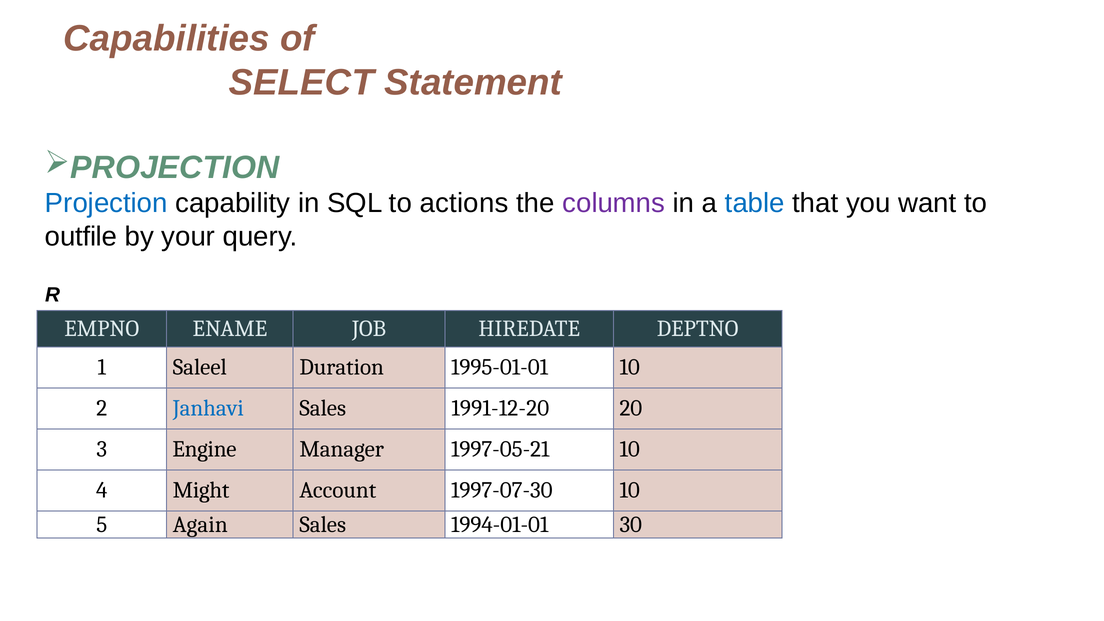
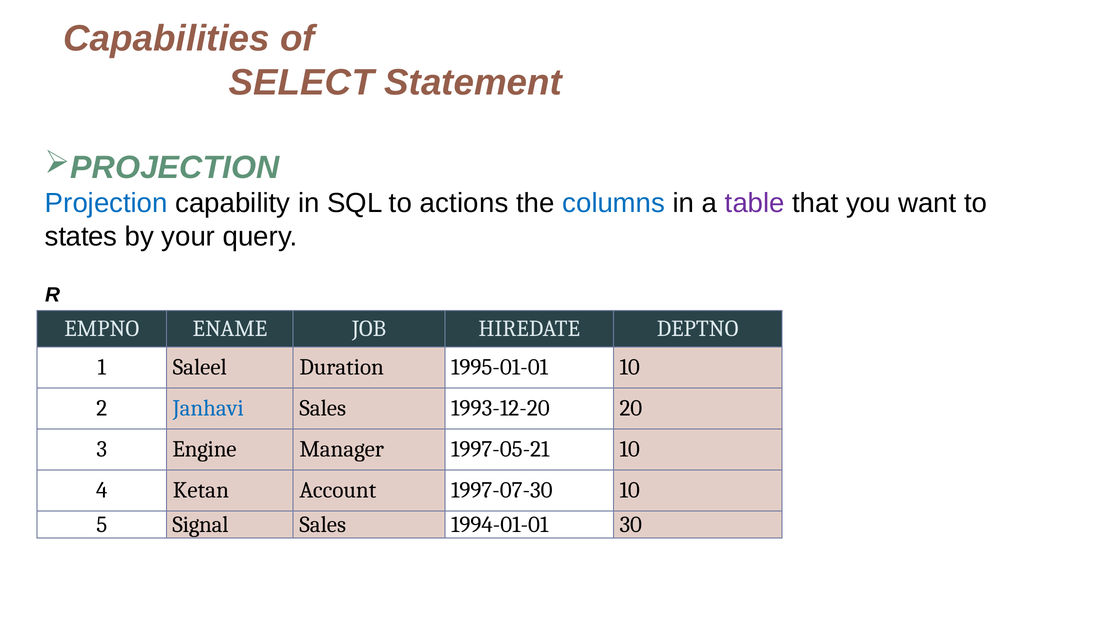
columns colour: purple -> blue
table colour: blue -> purple
outfile: outfile -> states
1991-12-20: 1991-12-20 -> 1993-12-20
Might: Might -> Ketan
Again: Again -> Signal
